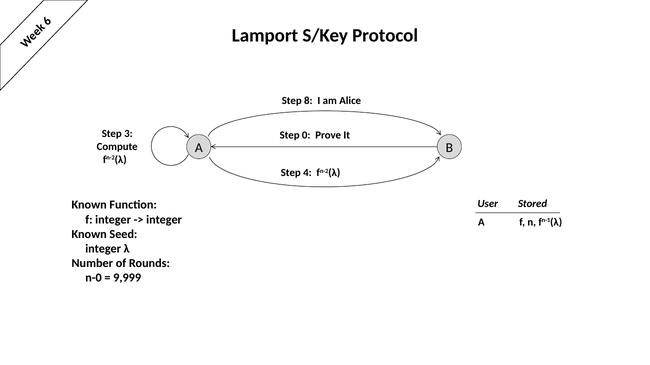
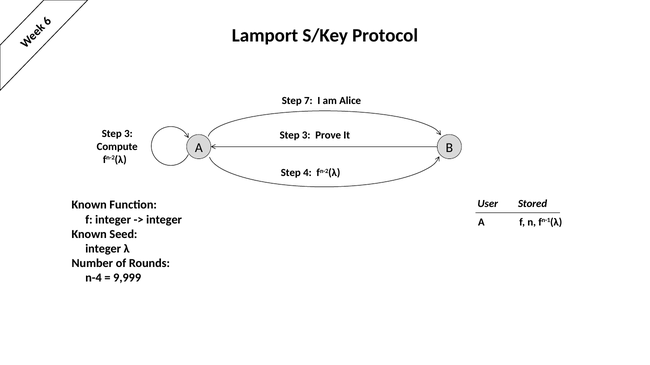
8: 8 -> 7
0 at (306, 135): 0 -> 3
n-0: n-0 -> n-4
